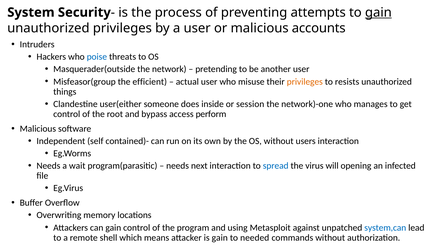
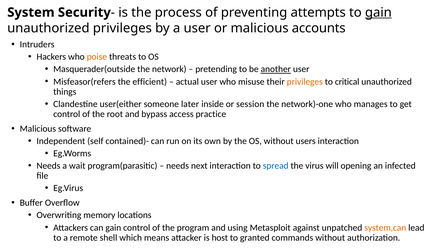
poise colour: blue -> orange
another underline: none -> present
Misfeasor(group: Misfeasor(group -> Misfeasor(refers
resists: resists -> critical
does: does -> later
perform: perform -> practice
system,can colour: blue -> orange
is gain: gain -> host
needed: needed -> granted
